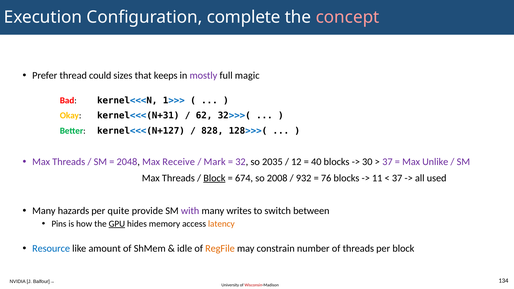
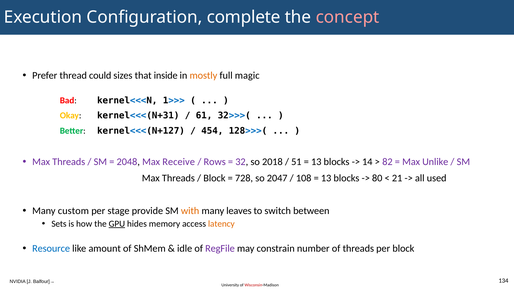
keeps: keeps -> inside
mostly colour: purple -> orange
62: 62 -> 61
828: 828 -> 454
Mark: Mark -> Rows
2035: 2035 -> 2018
12: 12 -> 51
40 at (316, 162): 40 -> 13
30: 30 -> 14
37 at (387, 162): 37 -> 82
Block at (214, 178) underline: present -> none
674: 674 -> 728
2008: 2008 -> 2047
932: 932 -> 108
76 at (326, 178): 76 -> 13
11: 11 -> 80
37 at (397, 178): 37 -> 21
hazards: hazards -> custom
quite: quite -> stage
with colour: purple -> orange
writes: writes -> leaves
Pins: Pins -> Sets
RegFile colour: orange -> purple
